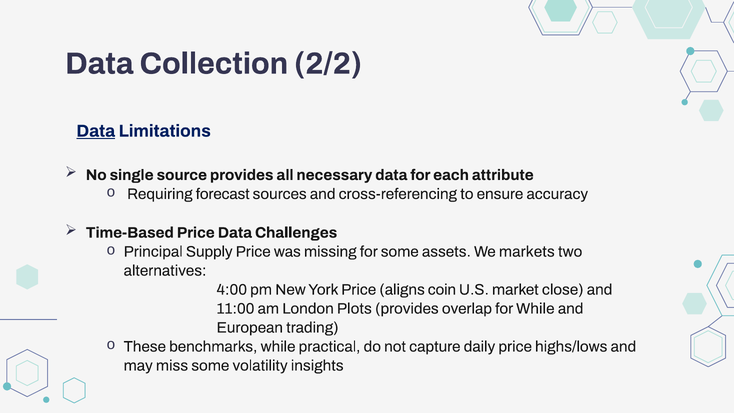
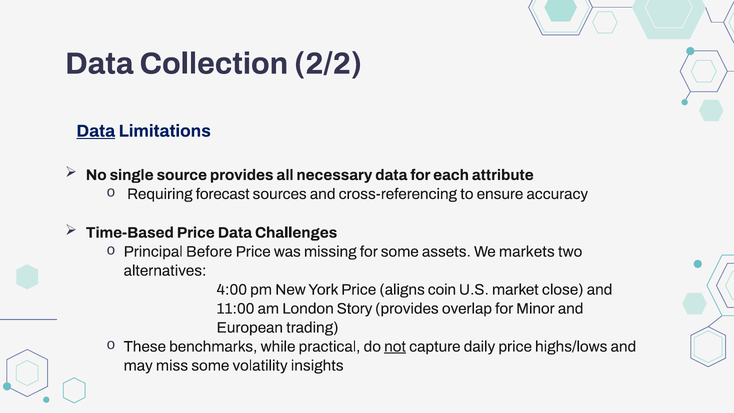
Supply: Supply -> Before
Plots: Plots -> Story
for While: While -> Minor
not underline: none -> present
